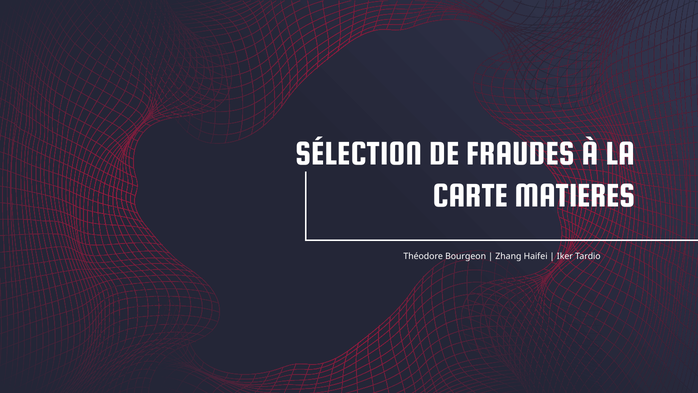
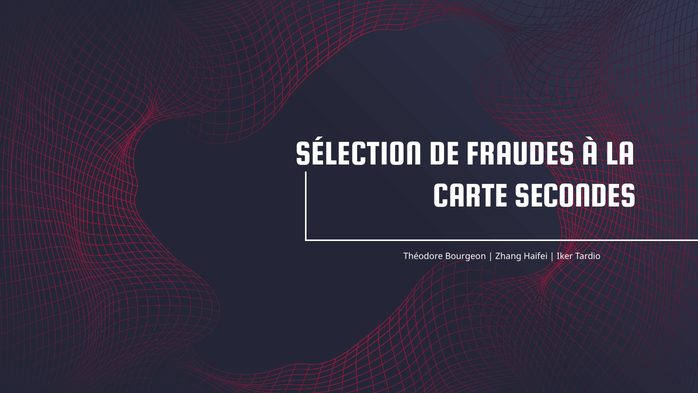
MATIERES: MATIERES -> SECONDES
